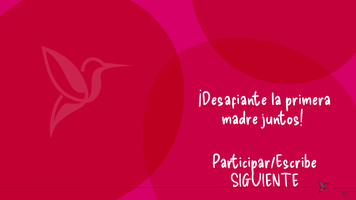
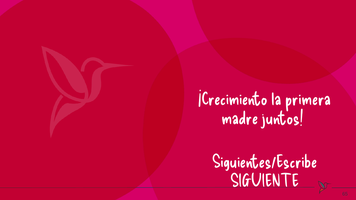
¡Desafiante: ¡Desafiante -> ¡Crecimiento
Participar/Escribe: Participar/Escribe -> Siguientes/Escribe
